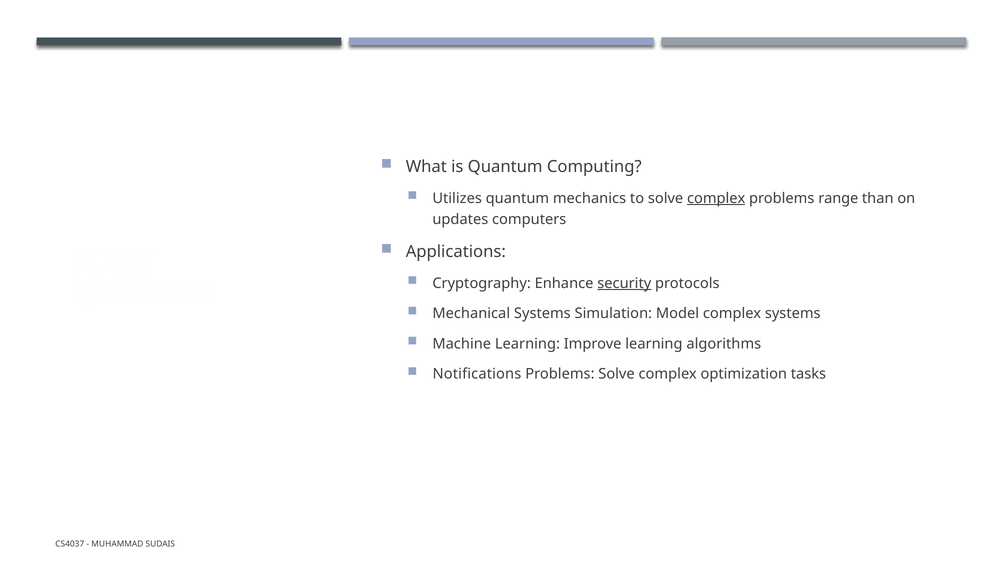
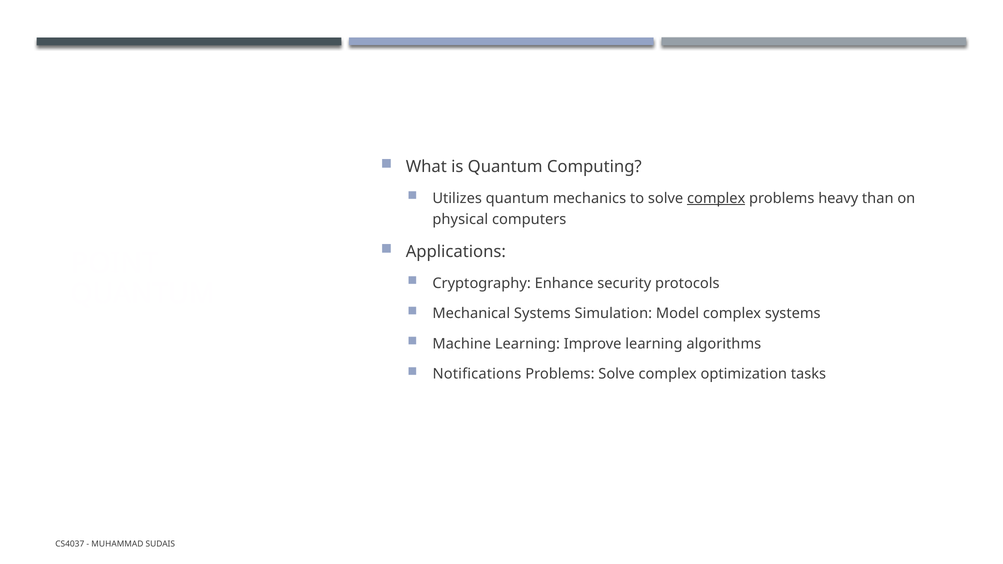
range: range -> heavy
updates: updates -> physical
security underline: present -> none
